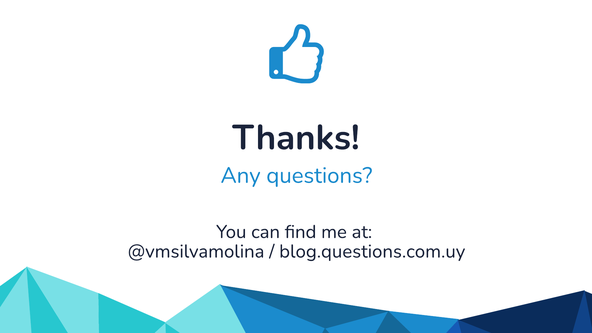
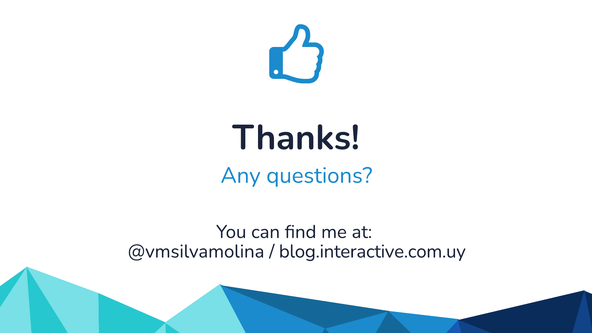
blog.questions.com.uy: blog.questions.com.uy -> blog.interactive.com.uy
